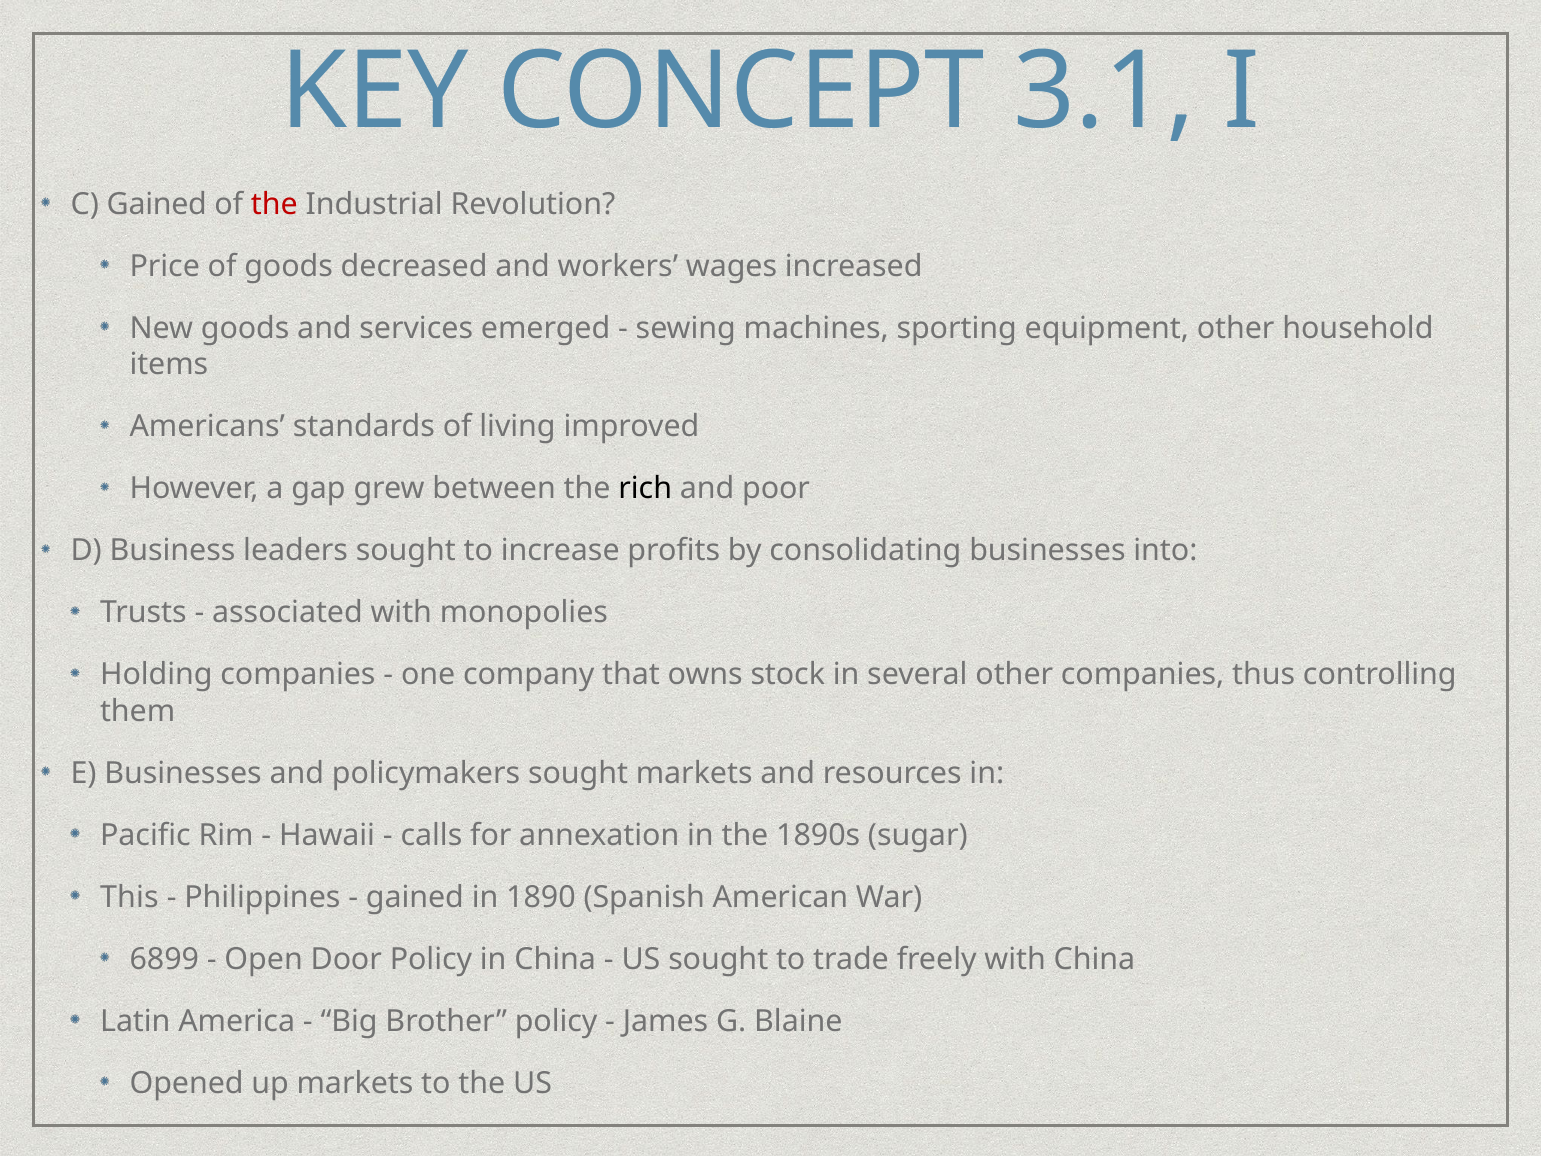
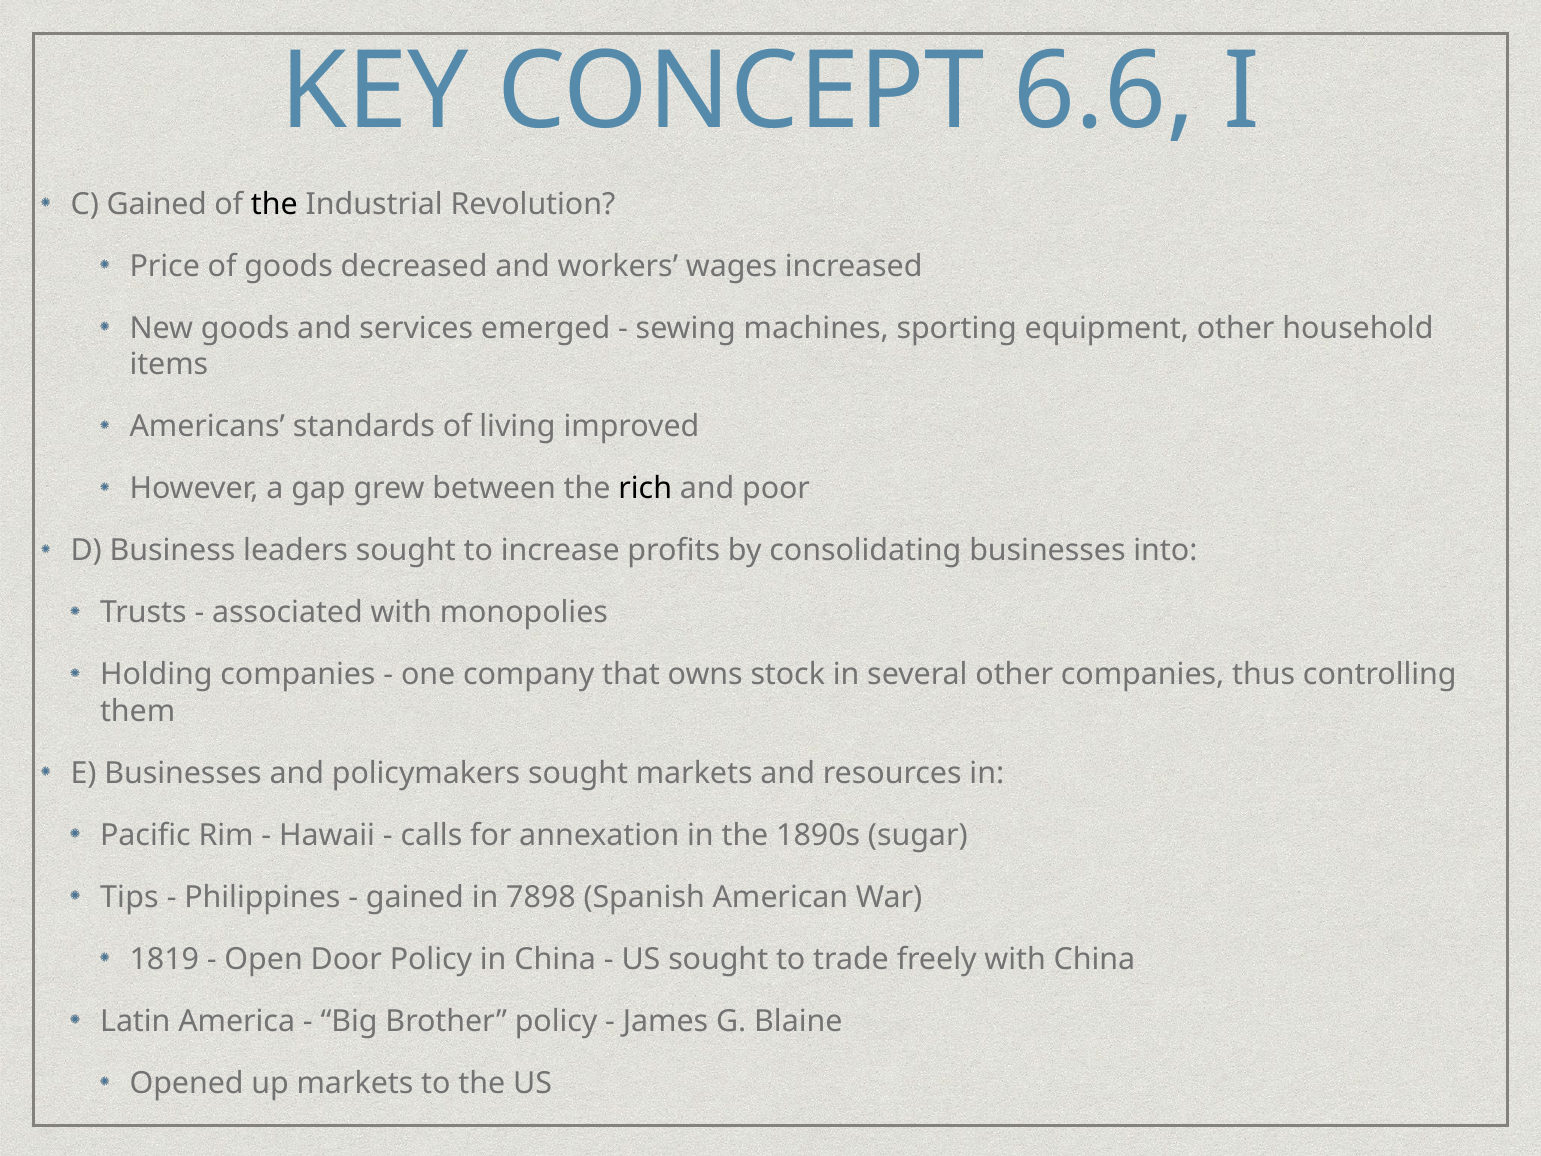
3.1: 3.1 -> 6.6
the at (274, 204) colour: red -> black
This: This -> Tips
1890: 1890 -> 7898
6899: 6899 -> 1819
